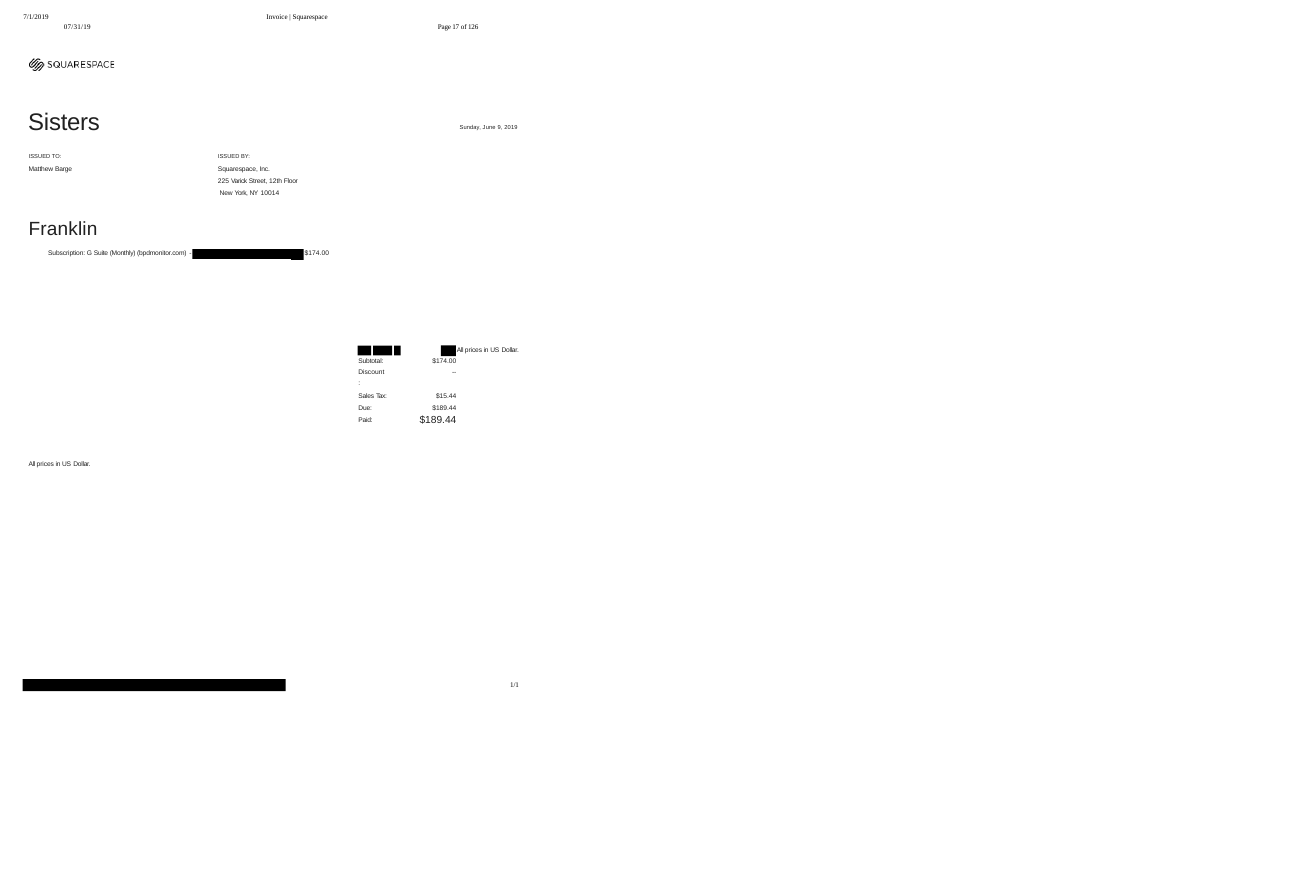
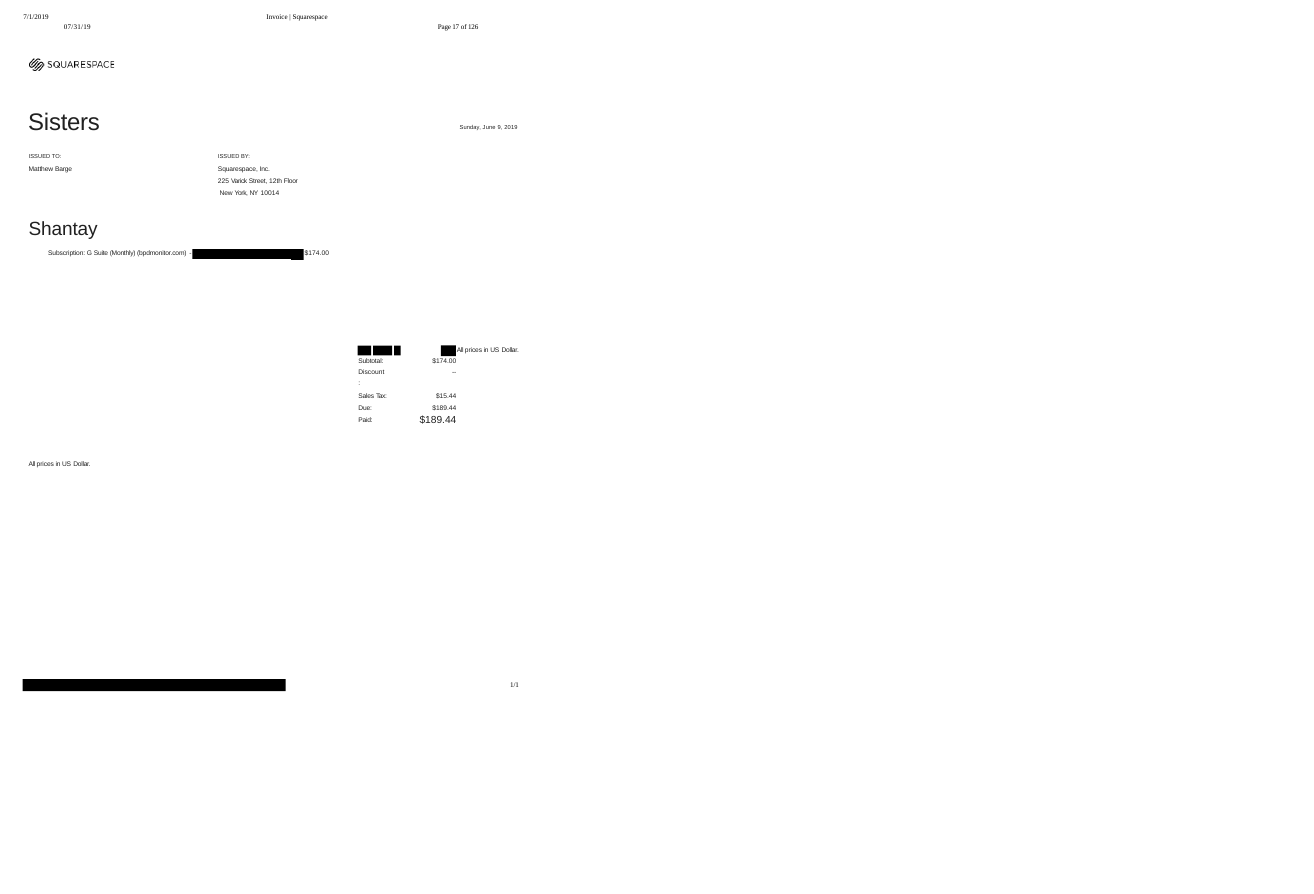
Franklin: Franklin -> Shantay
